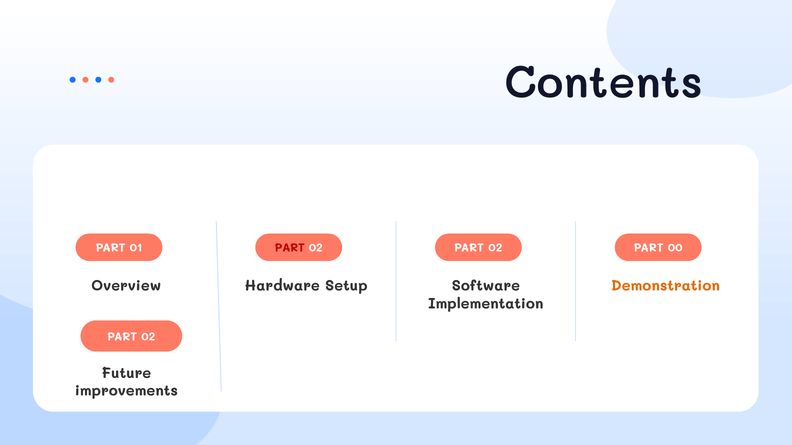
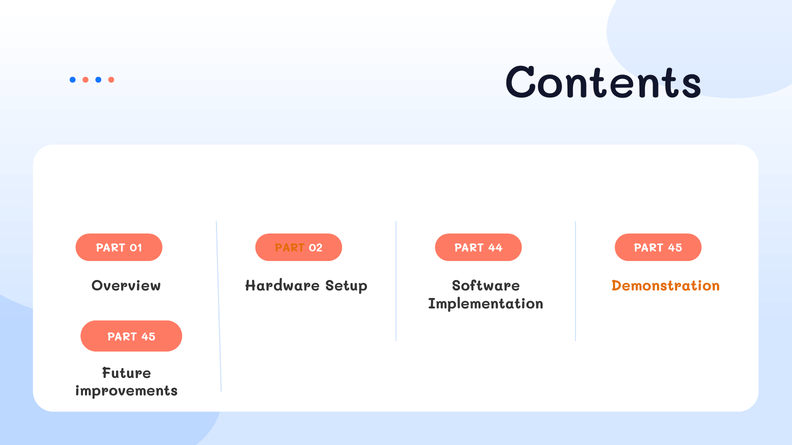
PART at (290, 248) colour: red -> orange
02 PART 02: 02 -> 44
00 at (675, 248): 00 -> 45
02 at (148, 337): 02 -> 45
